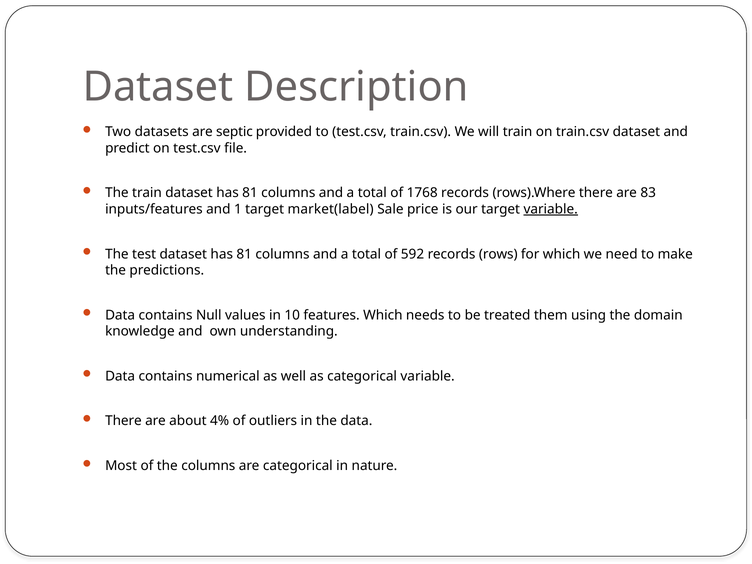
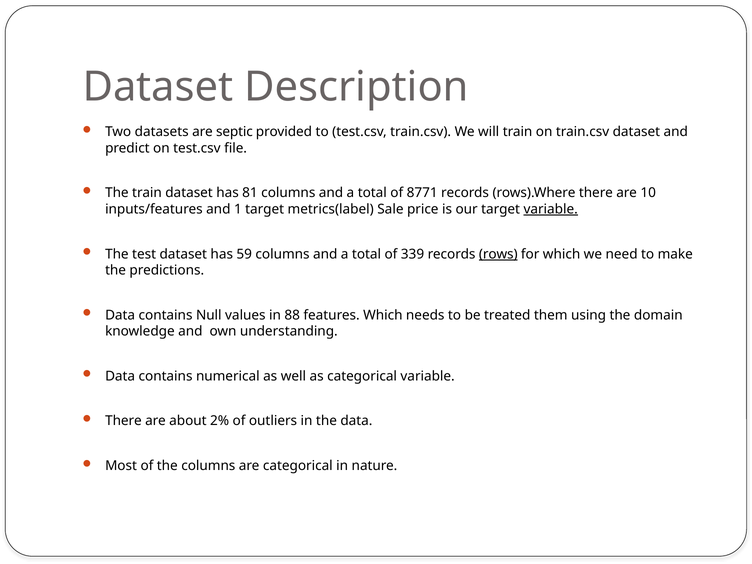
1768: 1768 -> 8771
83: 83 -> 10
market(label: market(label -> metrics(label
test dataset has 81: 81 -> 59
592: 592 -> 339
rows underline: none -> present
10: 10 -> 88
4%: 4% -> 2%
